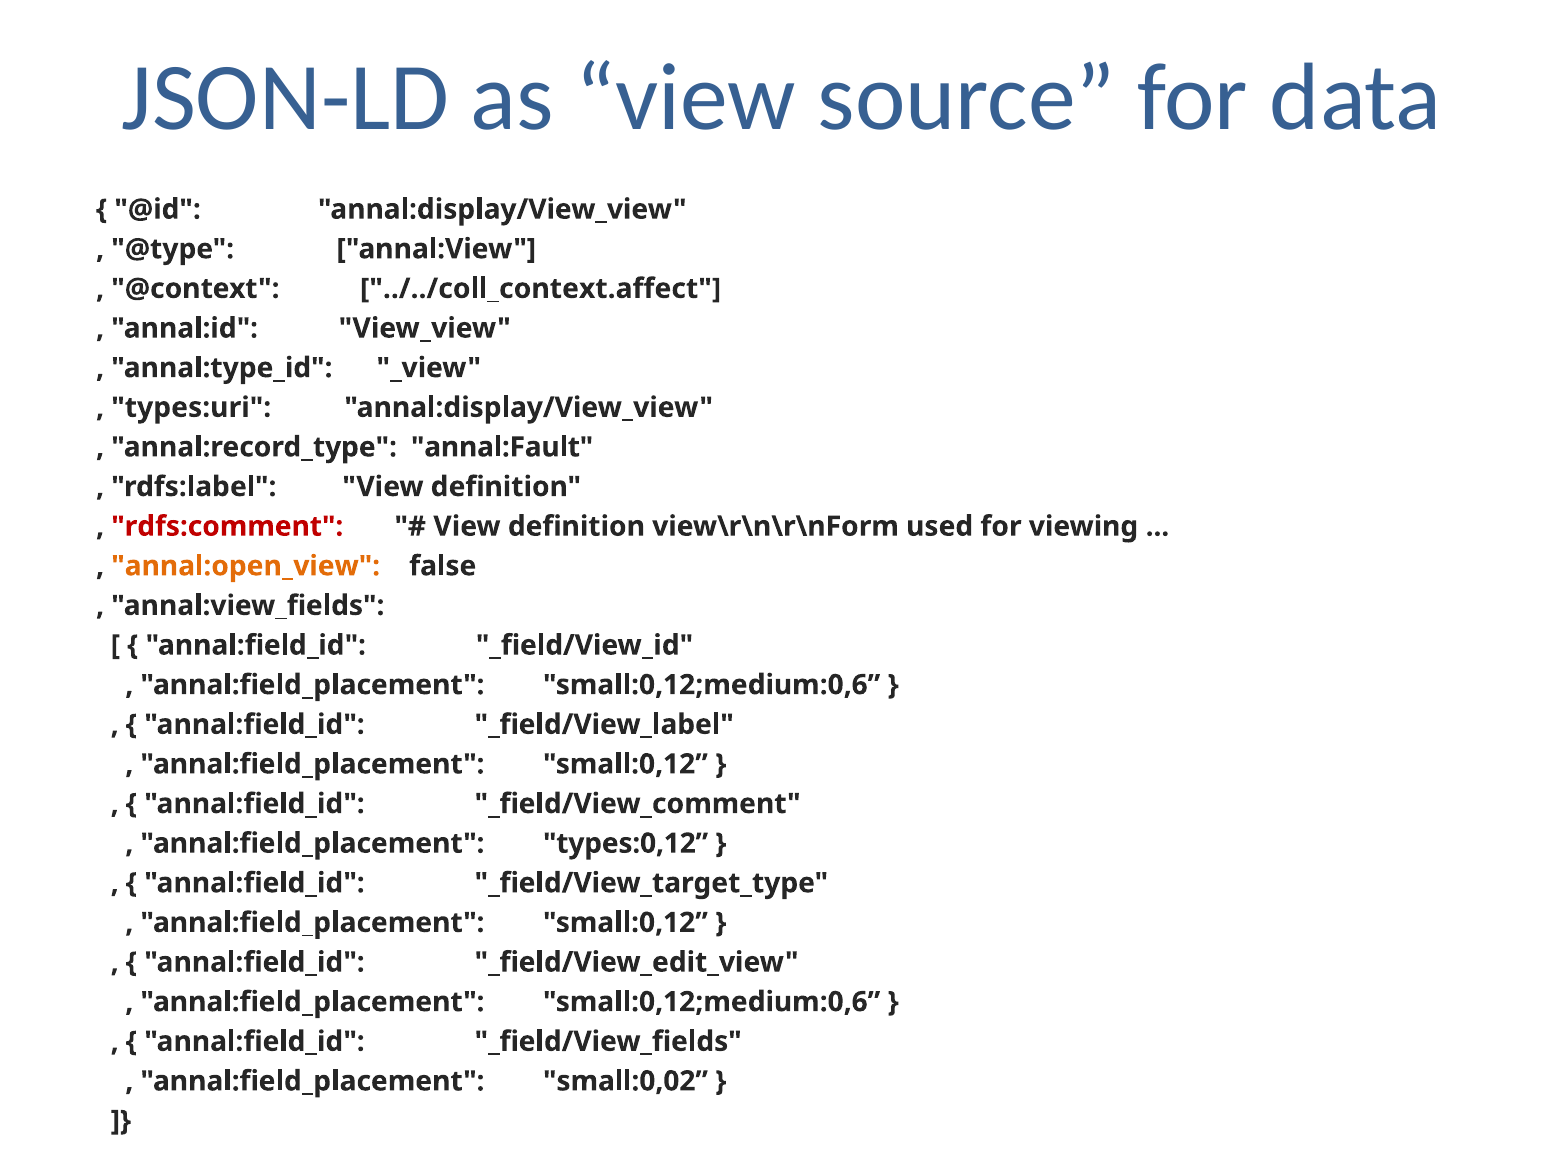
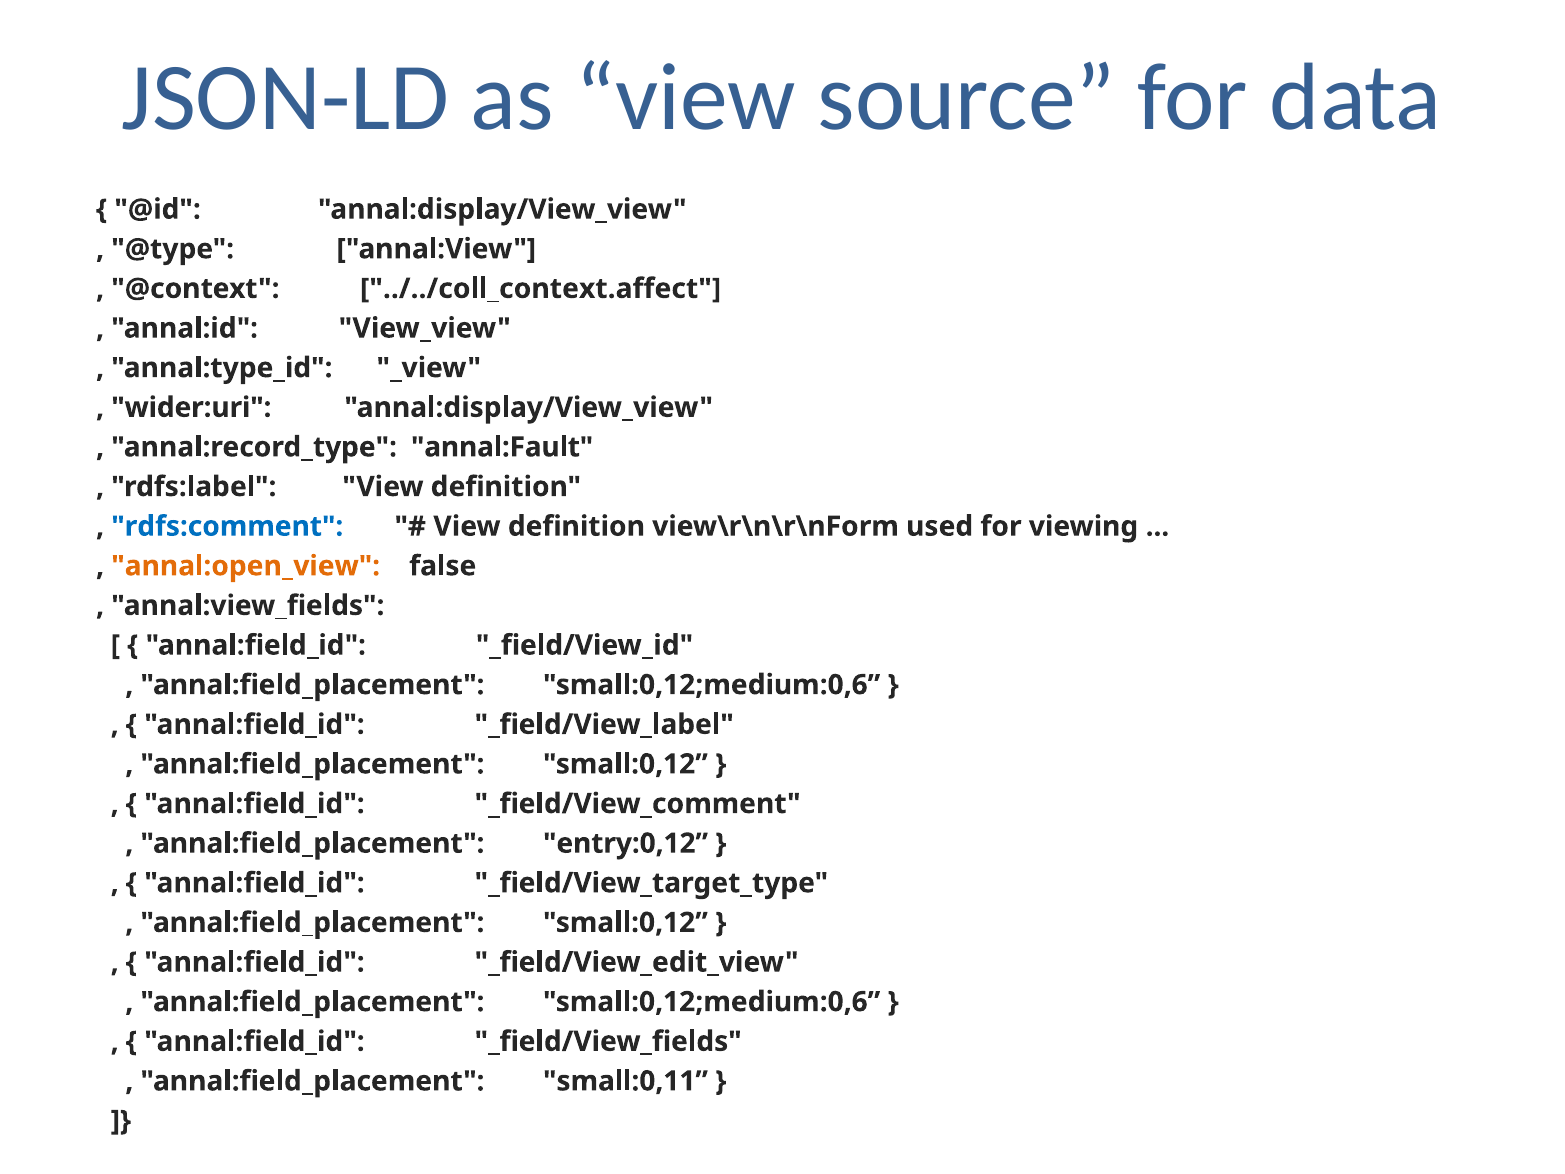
types:uri: types:uri -> wider:uri
rdfs:comment colour: red -> blue
types:0,12: types:0,12 -> entry:0,12
small:0,02: small:0,02 -> small:0,11
